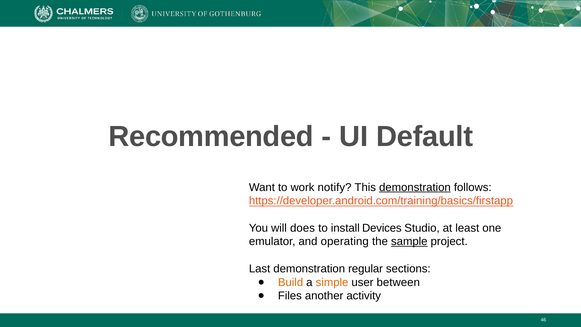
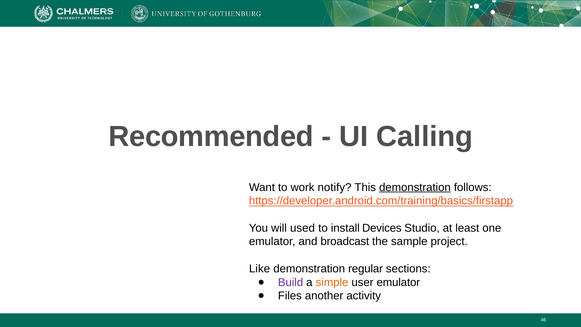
Default: Default -> Calling
does: does -> used
operating: operating -> broadcast
sample underline: present -> none
Last: Last -> Like
Build colour: orange -> purple
user between: between -> emulator
